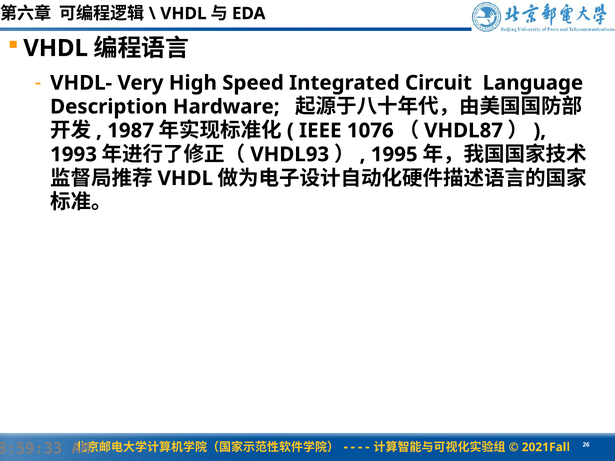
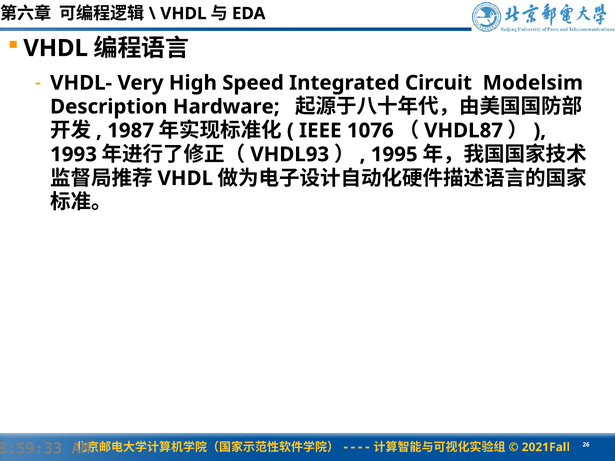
Language: Language -> Modelsim
